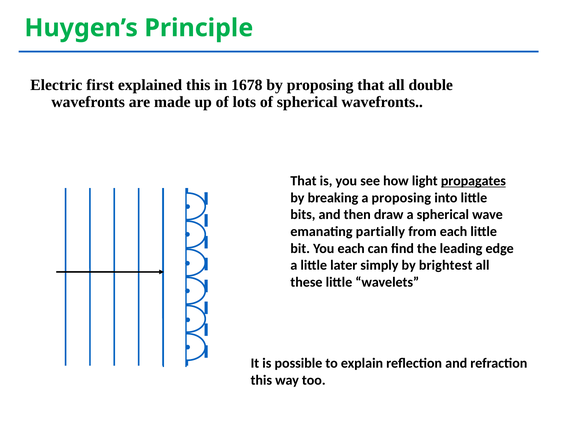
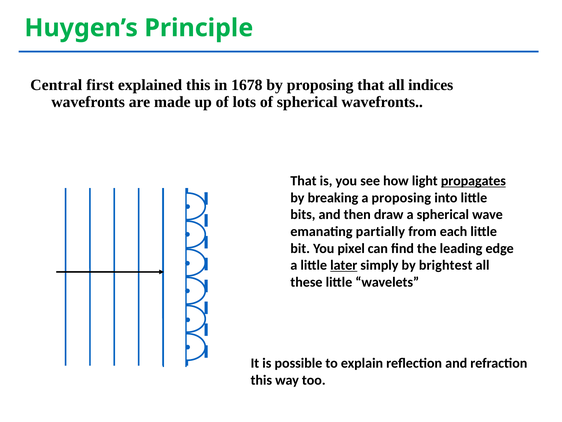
Electric: Electric -> Central
double: double -> indices
You each: each -> pixel
later underline: none -> present
